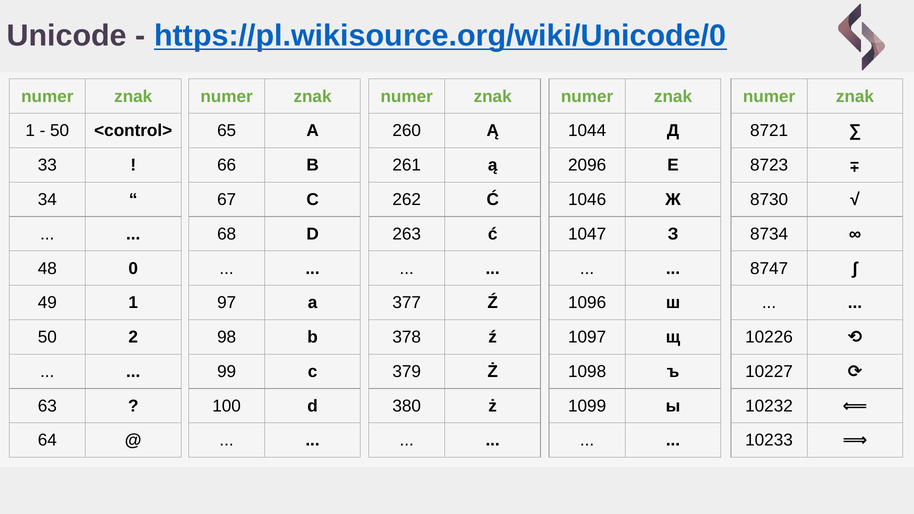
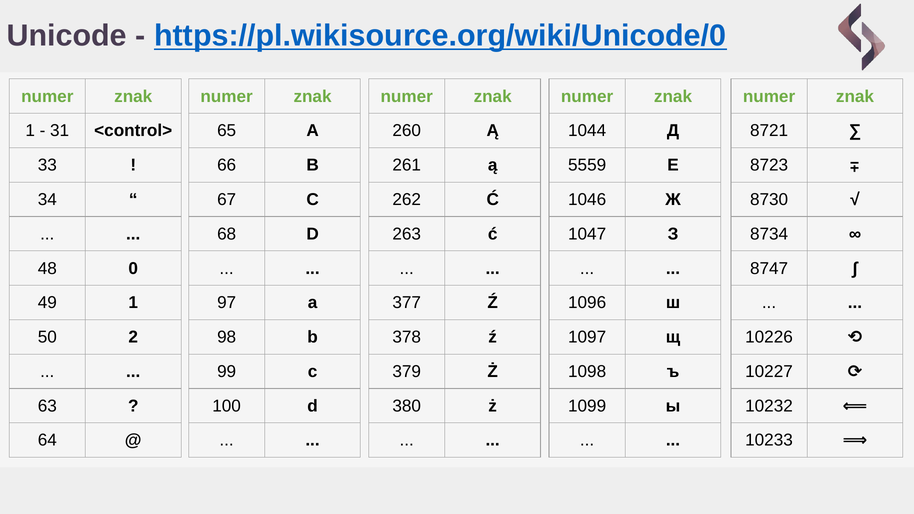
50 at (60, 131): 50 -> 31
2096: 2096 -> 5559
